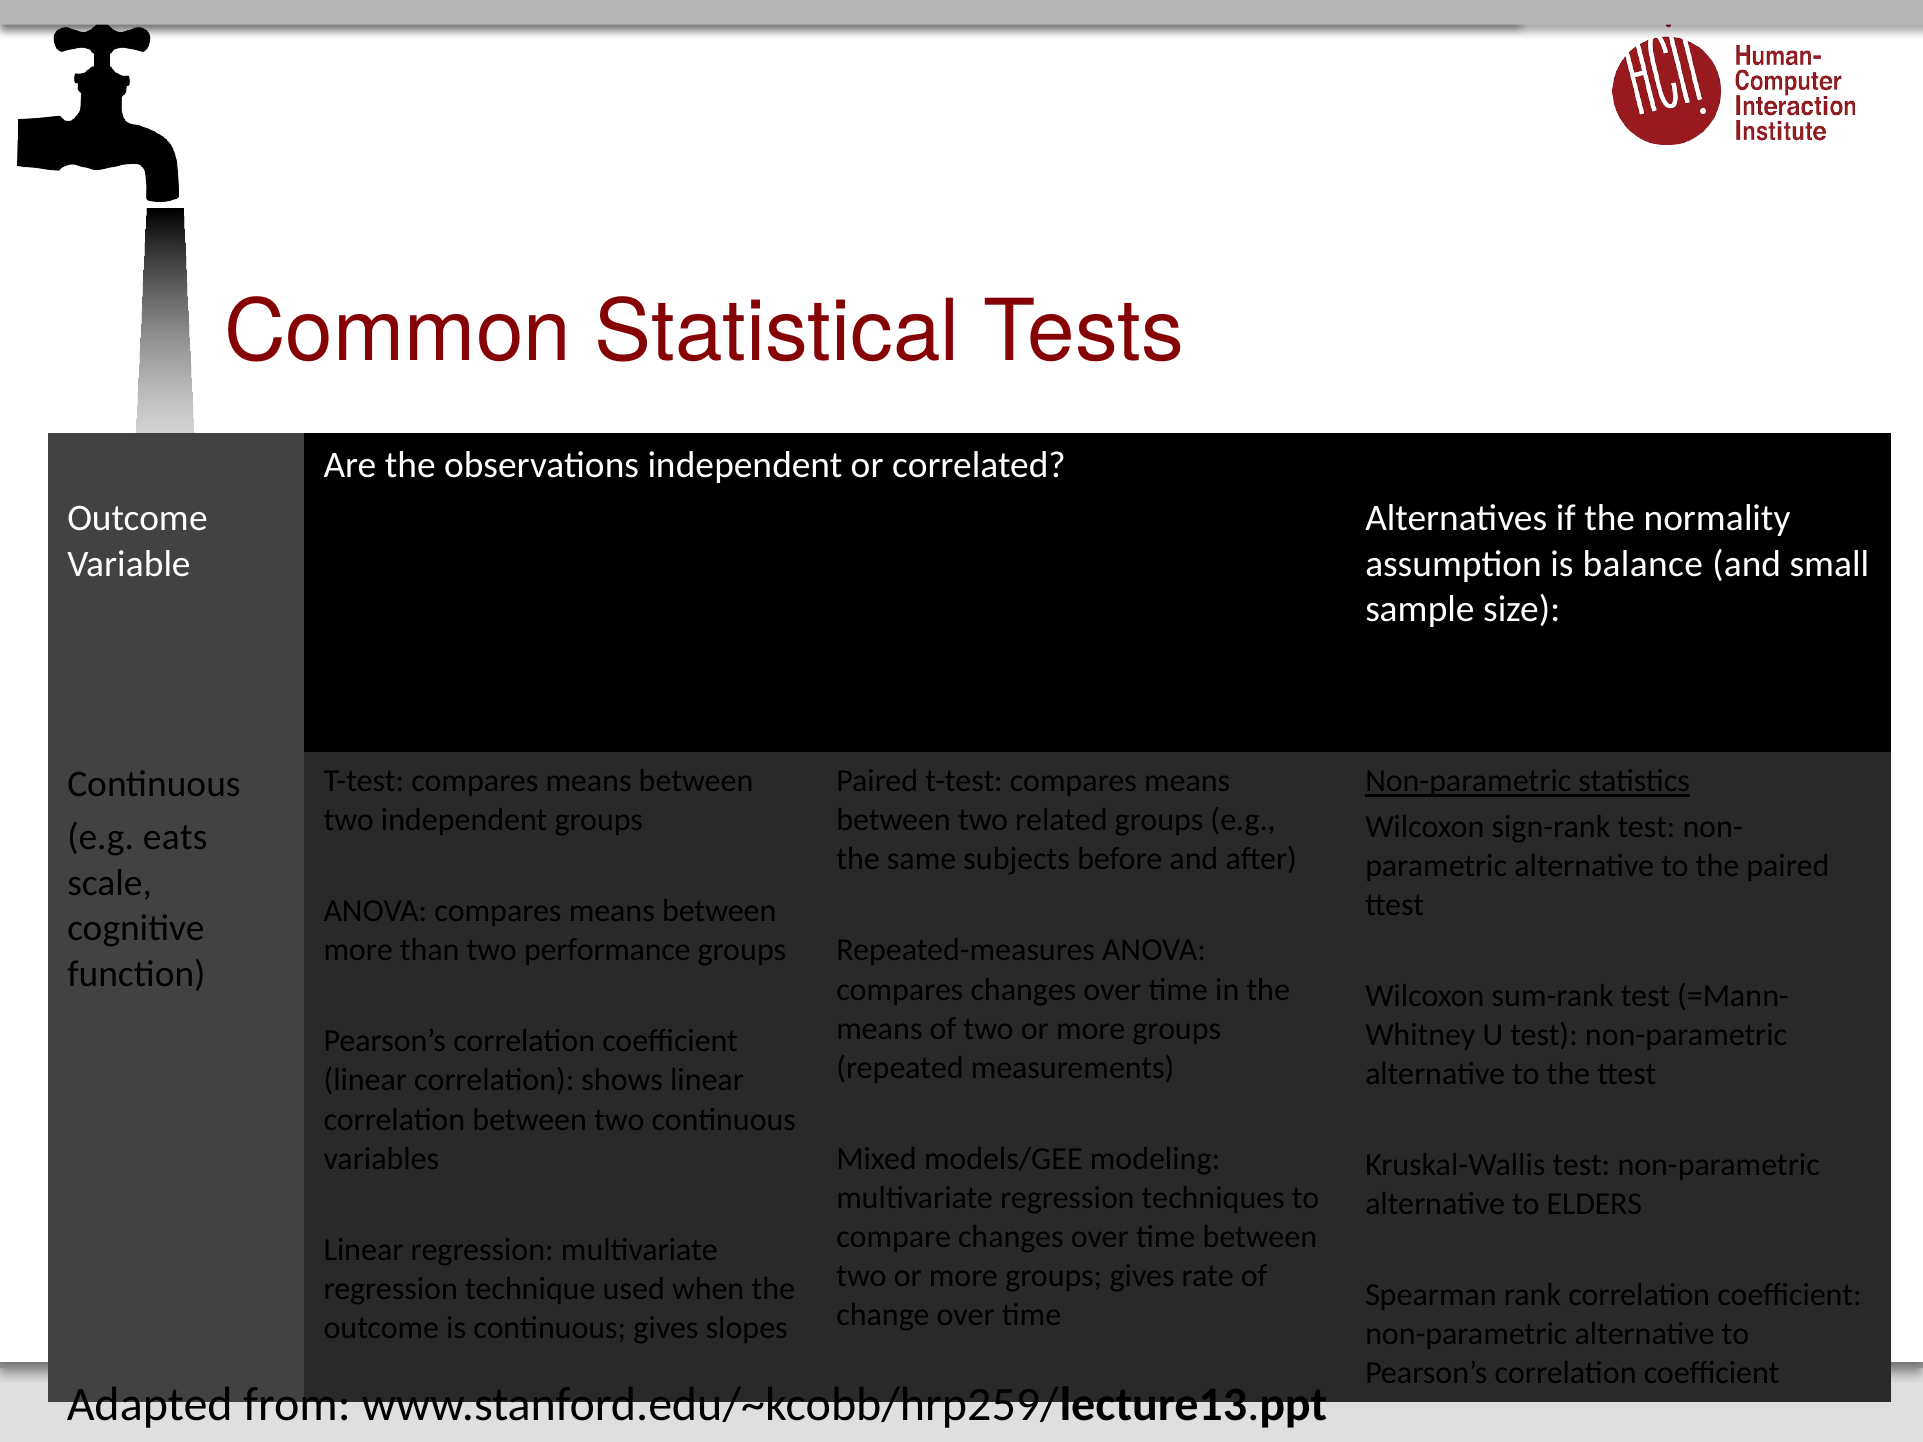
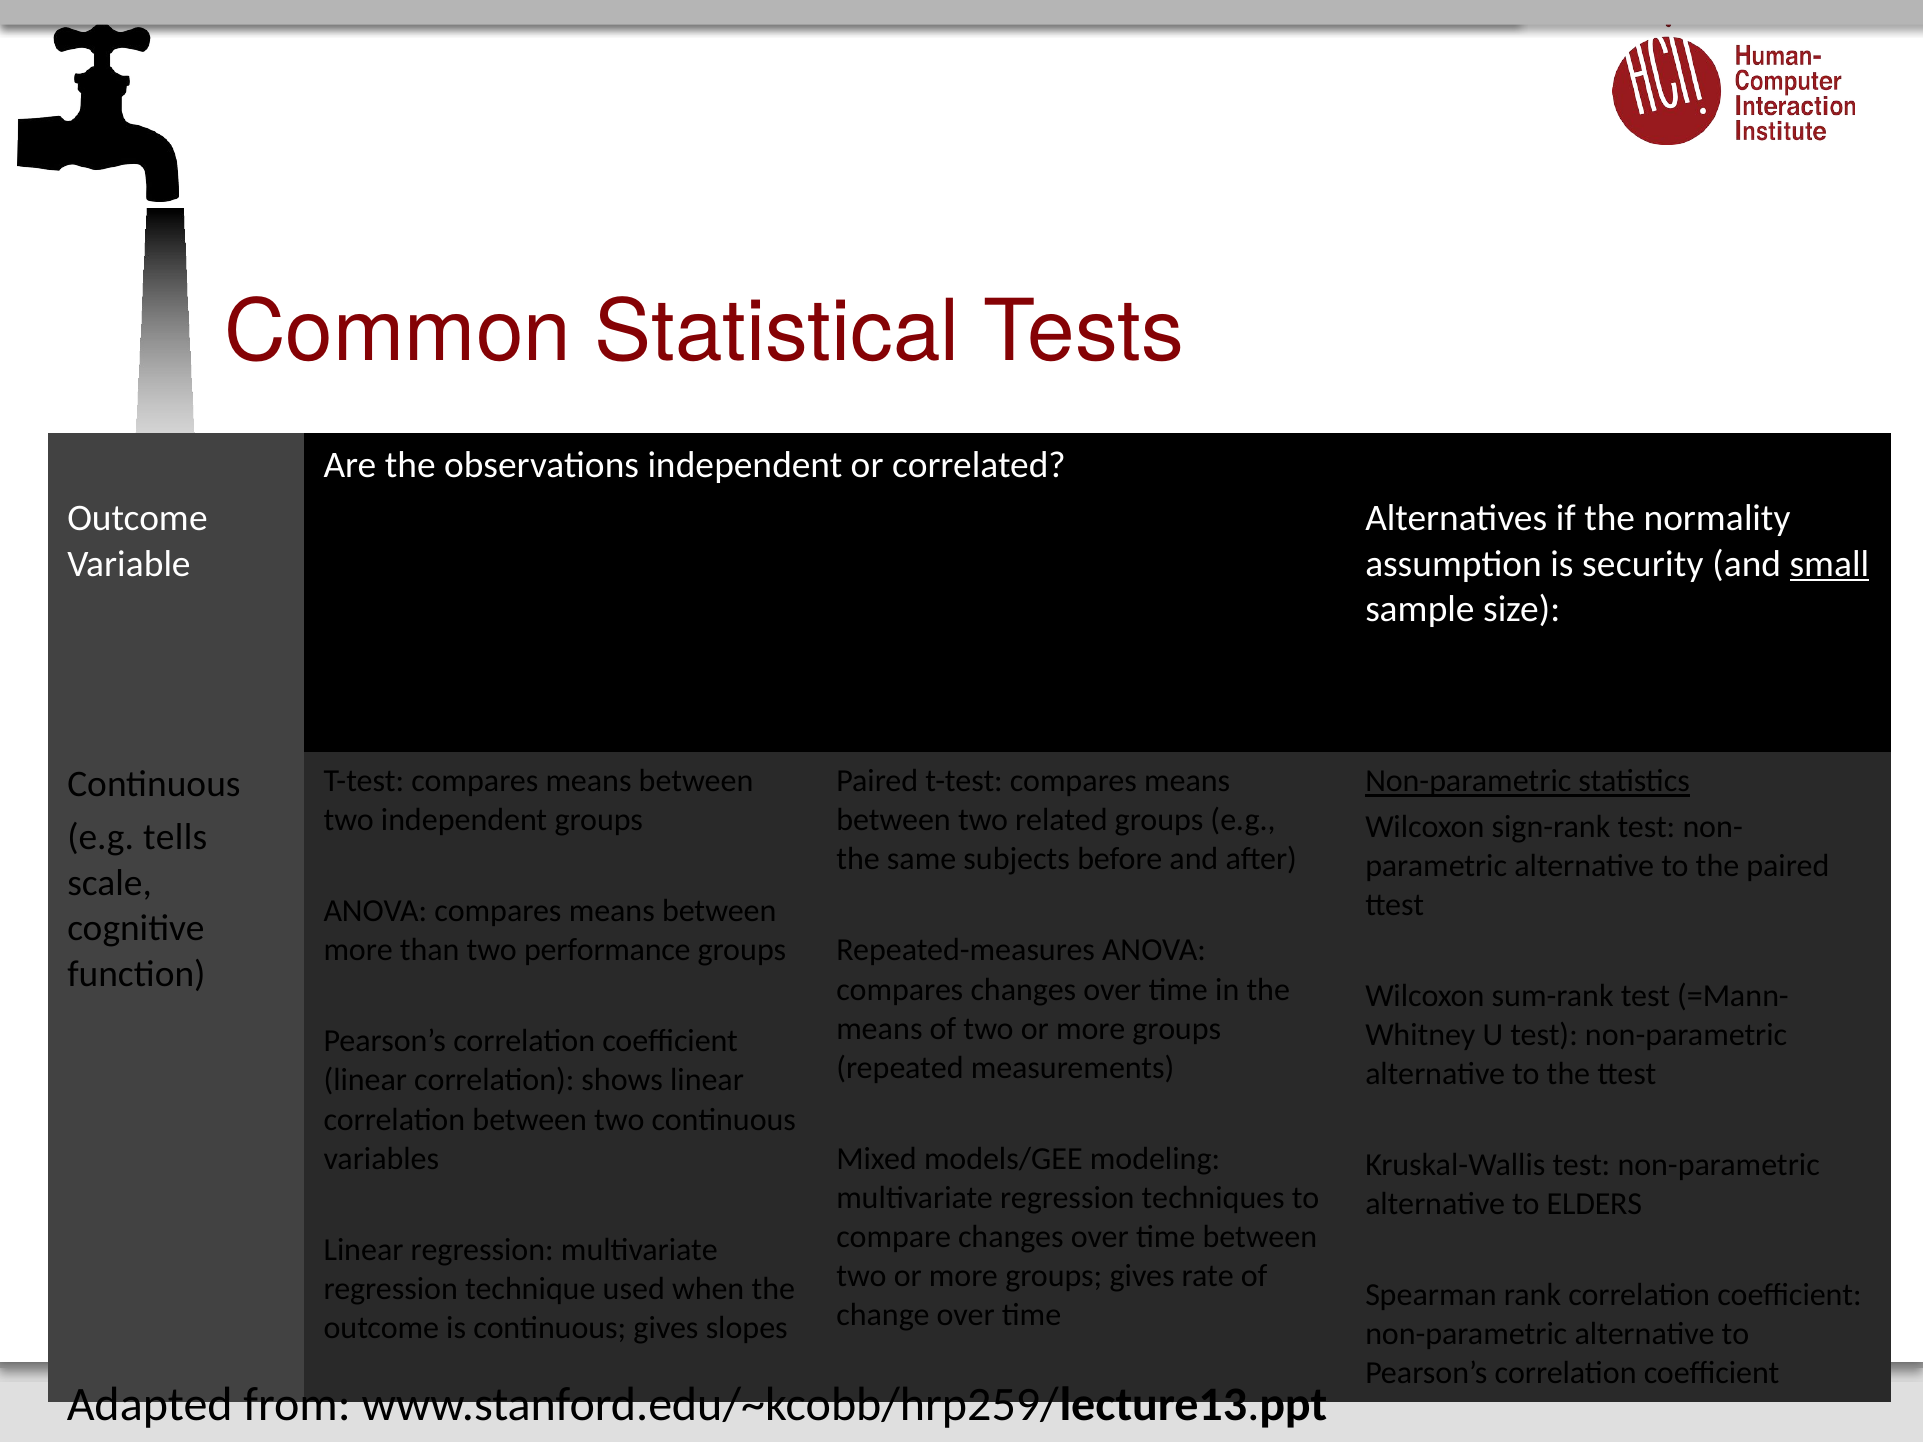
balance: balance -> security
small underline: none -> present
eats: eats -> tells
